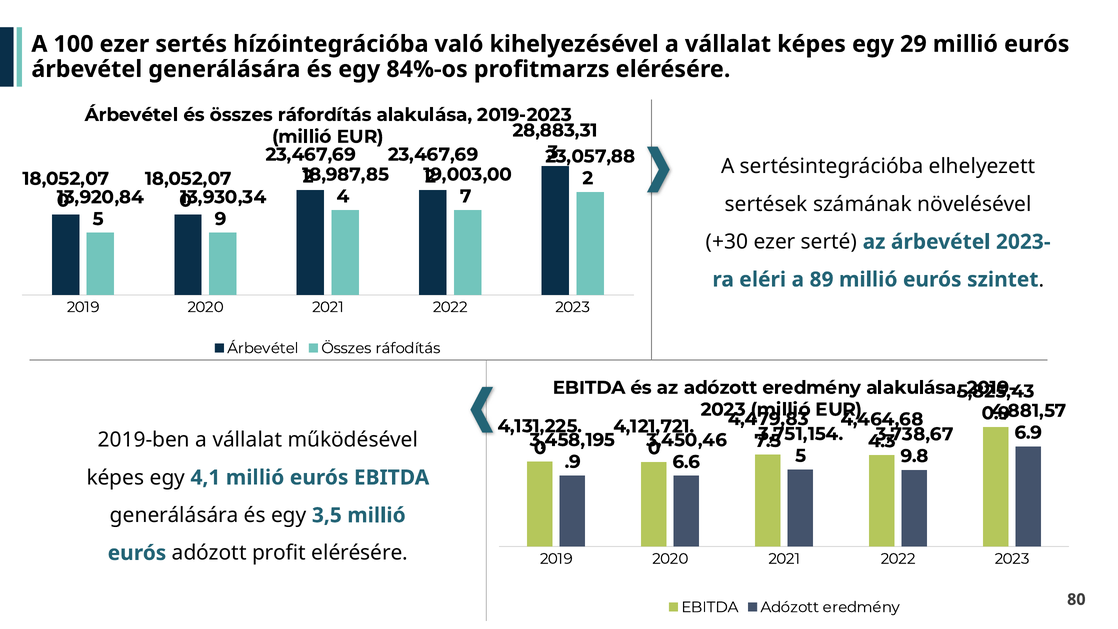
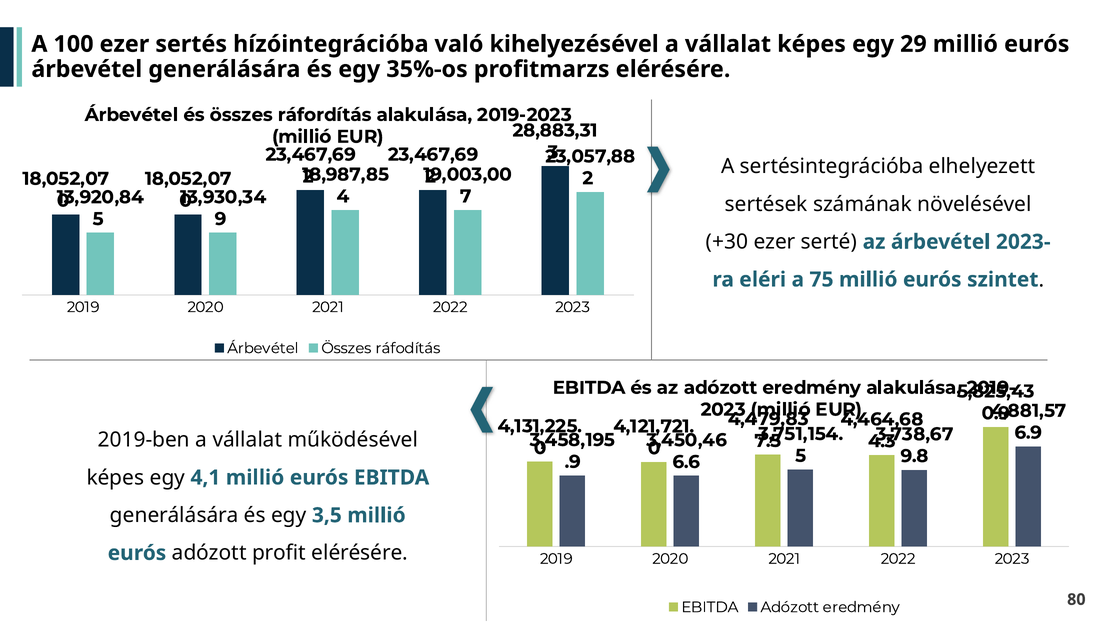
84%-os: 84%-os -> 35%-os
89: 89 -> 75
